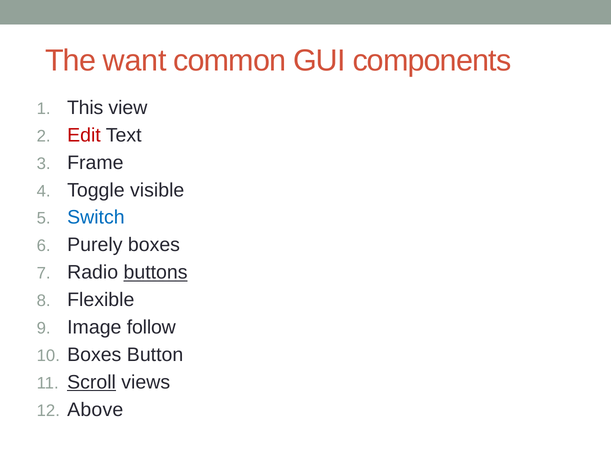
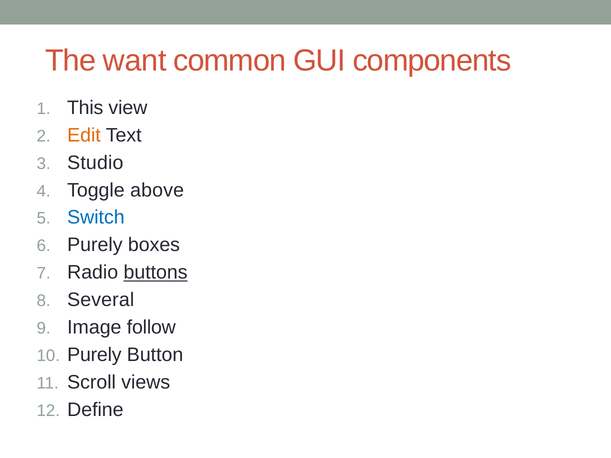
Edit colour: red -> orange
Frame: Frame -> Studio
visible: visible -> above
Flexible: Flexible -> Several
Boxes at (94, 355): Boxes -> Purely
Scroll underline: present -> none
Above: Above -> Define
